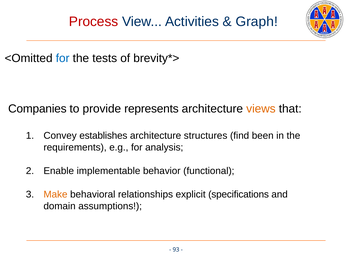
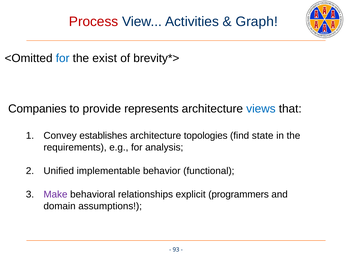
tests: tests -> exist
views colour: orange -> blue
structures: structures -> topologies
been: been -> state
Enable: Enable -> Unified
Make colour: orange -> purple
specifications: specifications -> programmers
